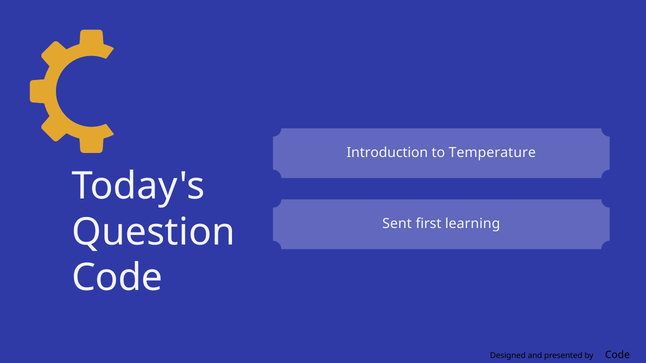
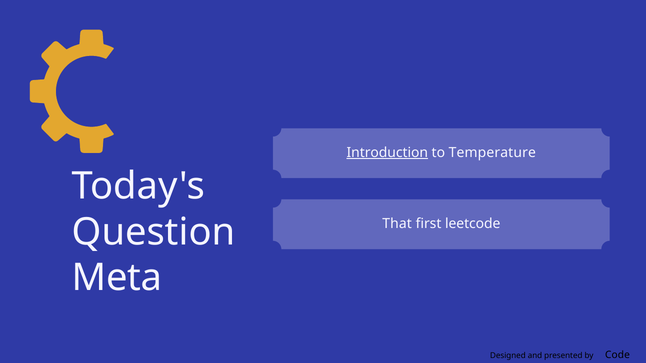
Introduction underline: none -> present
Sent: Sent -> That
learning: learning -> leetcode
Code at (117, 278): Code -> Meta
